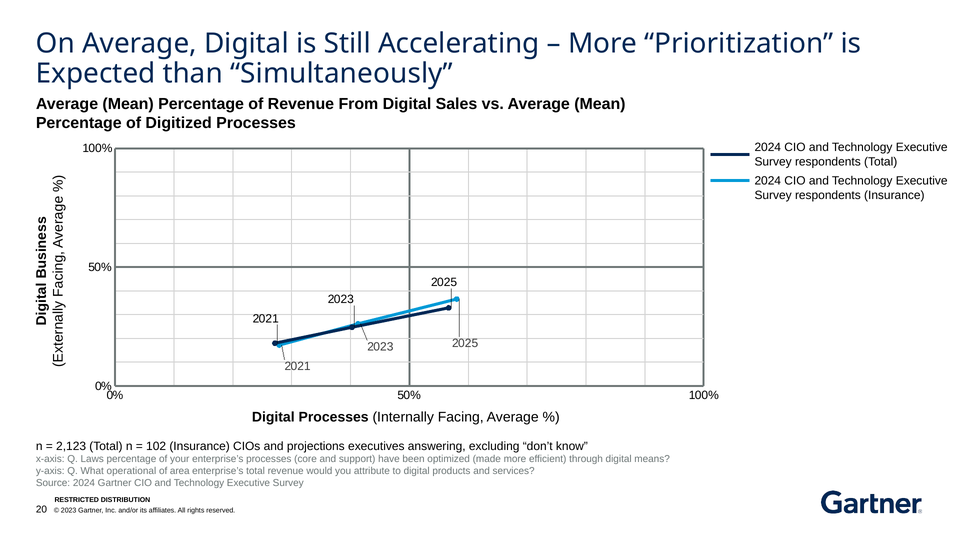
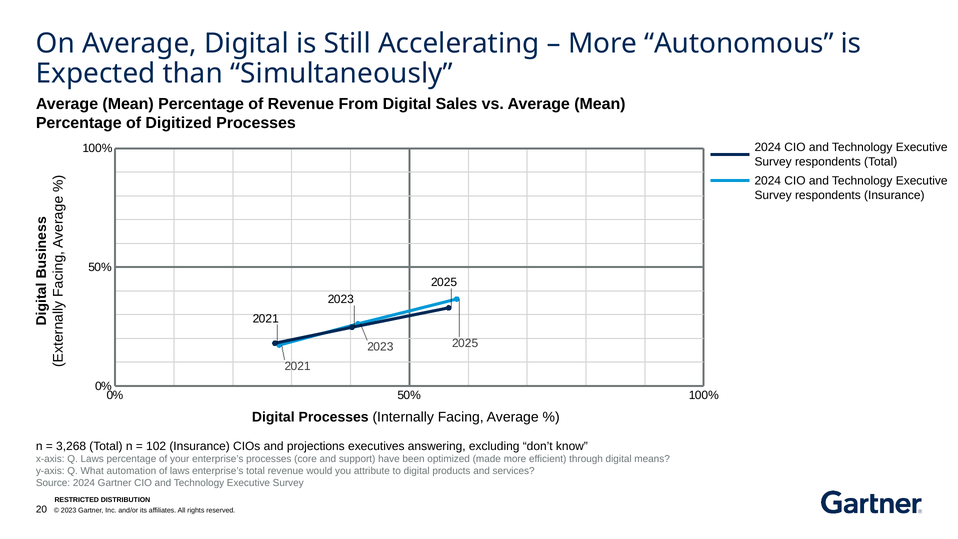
Prioritization: Prioritization -> Autonomous
2,123: 2,123 -> 3,268
operational: operational -> automation
of area: area -> laws
